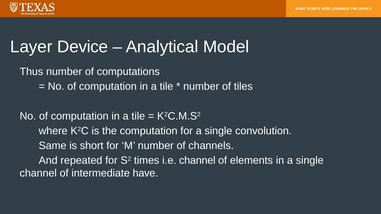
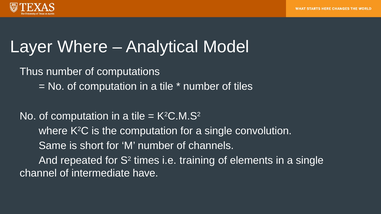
Layer Device: Device -> Where
i.e channel: channel -> training
